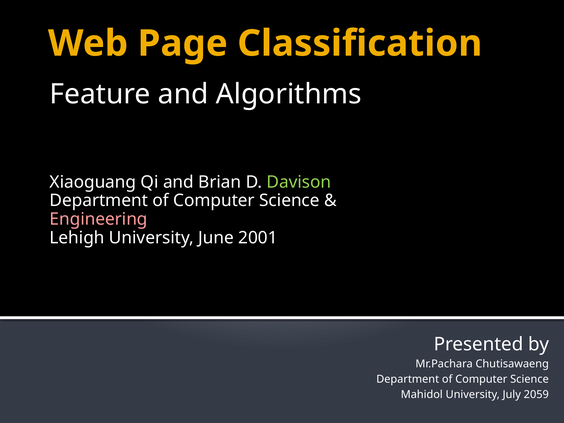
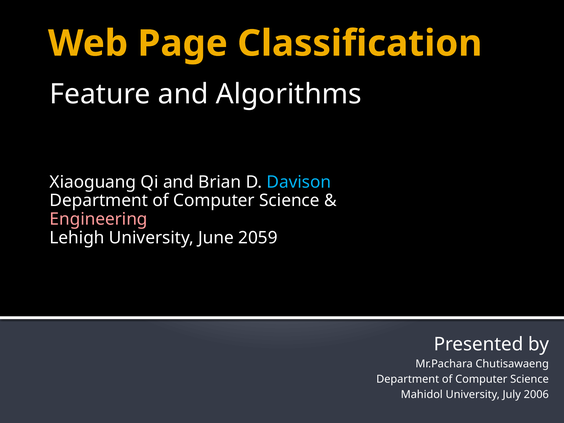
Davison colour: light green -> light blue
2001: 2001 -> 2059
2059: 2059 -> 2006
